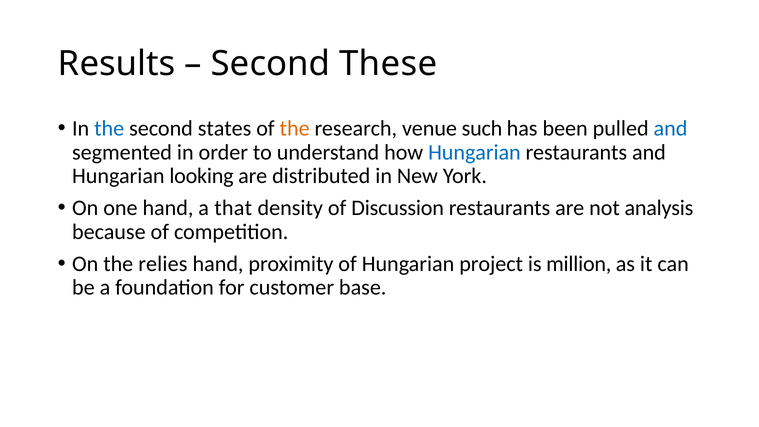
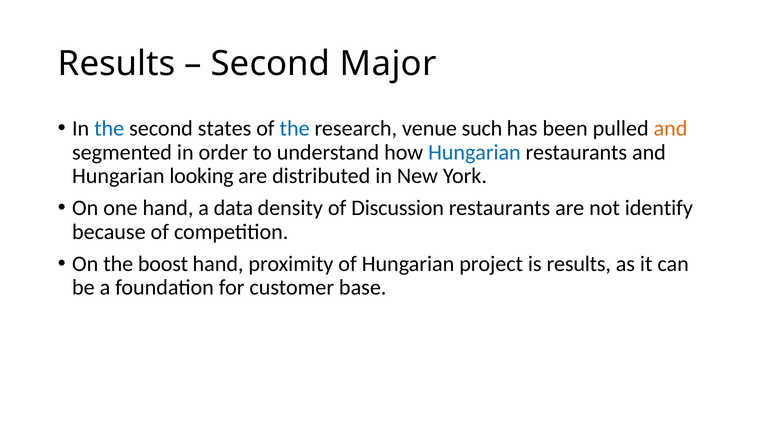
These: These -> Major
the at (295, 128) colour: orange -> blue
and at (671, 128) colour: blue -> orange
that: that -> data
analysis: analysis -> identify
relies: relies -> boost
is million: million -> results
